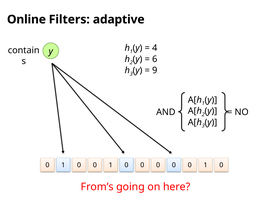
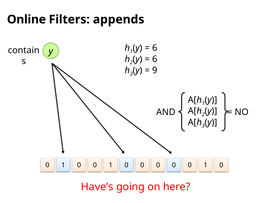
adaptive: adaptive -> appends
4 at (155, 48): 4 -> 6
From’s: From’s -> Have’s
